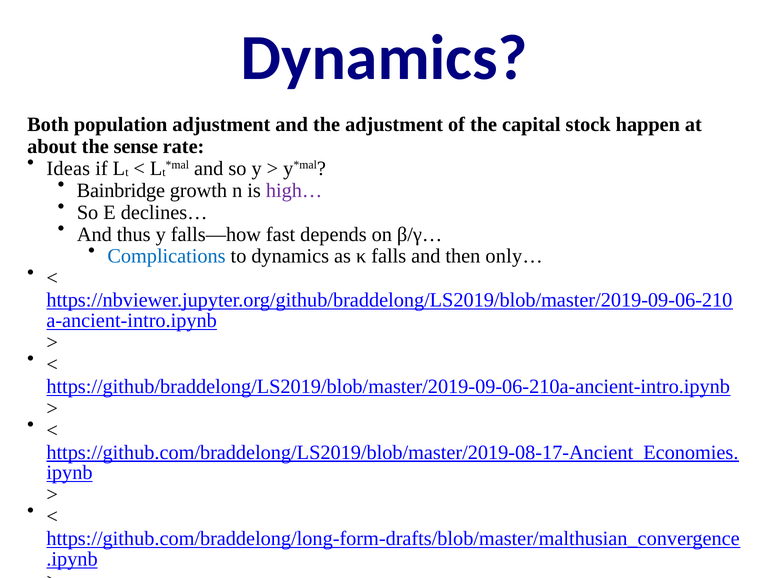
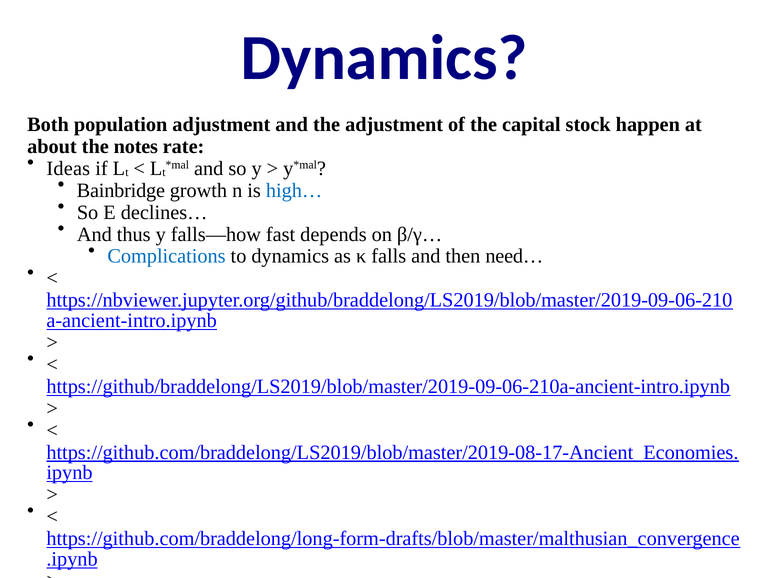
sense: sense -> notes
high… colour: purple -> blue
only…: only… -> need…
